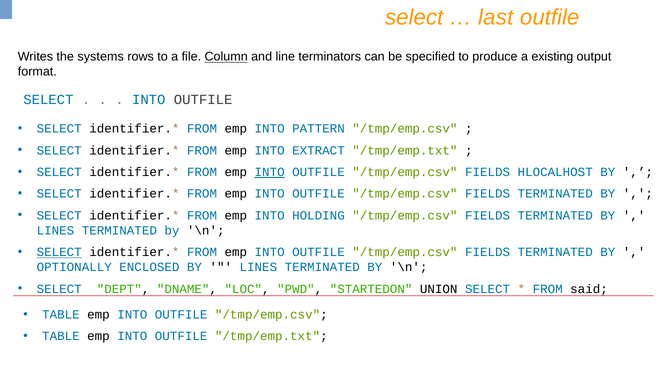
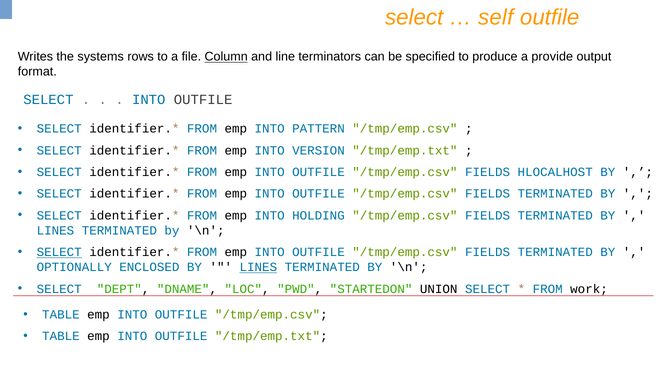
last: last -> self
existing: existing -> provide
EXTRACT: EXTRACT -> VERSION
INTO at (270, 172) underline: present -> none
LINES at (258, 267) underline: none -> present
said: said -> work
